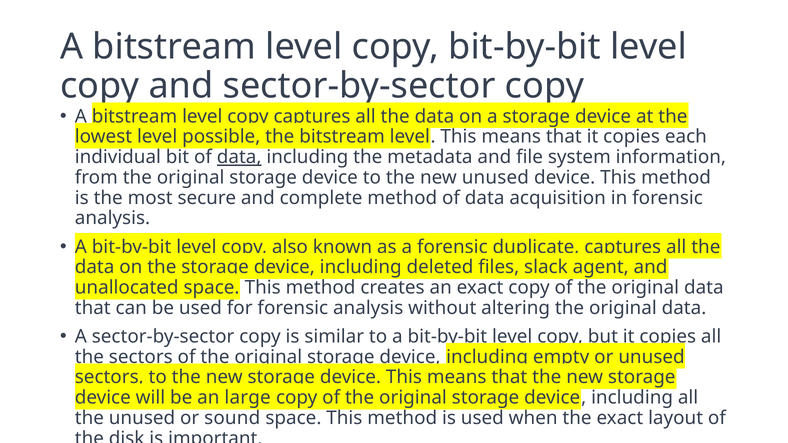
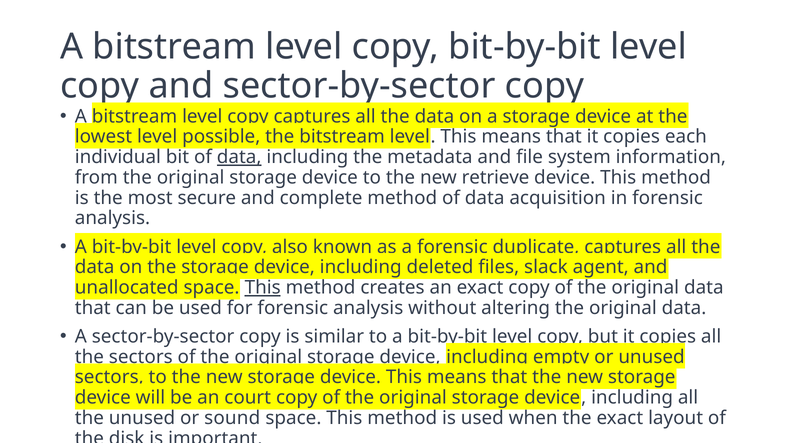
new unused: unused -> retrieve
This at (263, 288) underline: none -> present
large: large -> court
